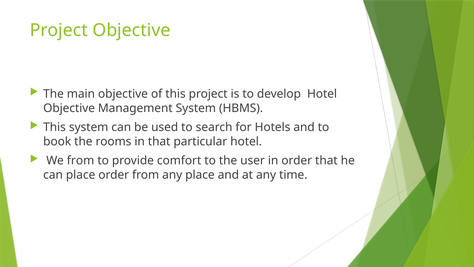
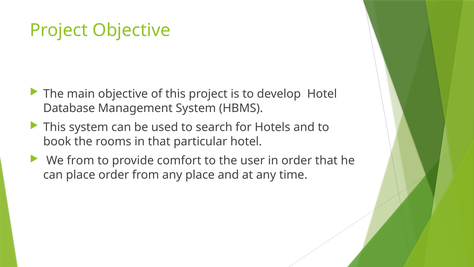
Objective at (69, 108): Objective -> Database
